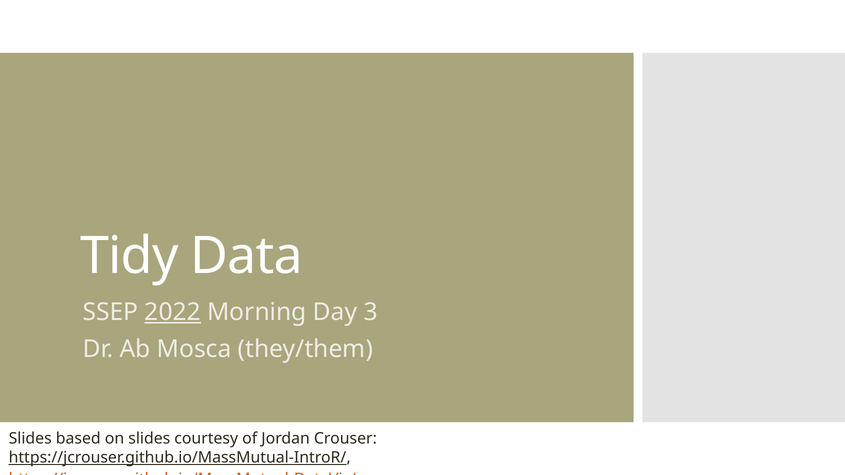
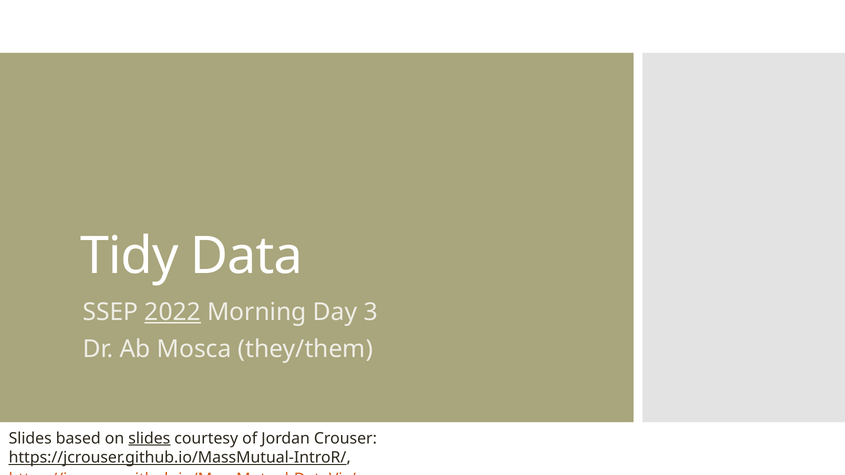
slides at (149, 439) underline: none -> present
